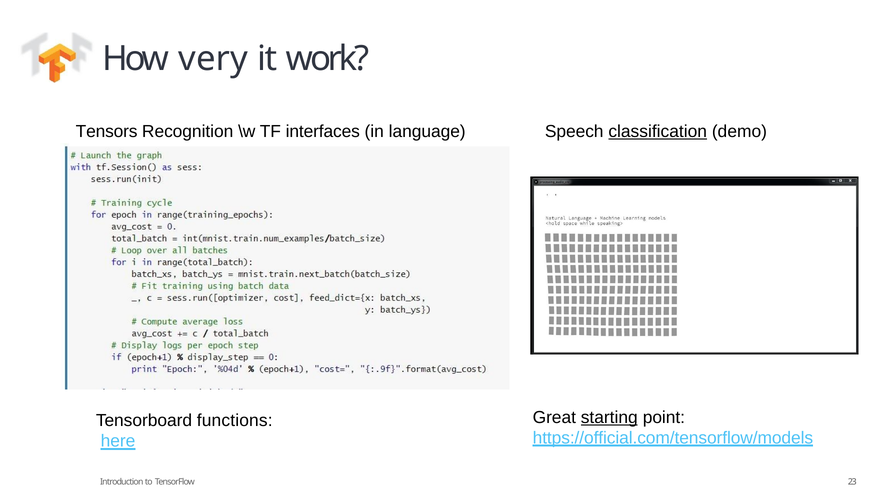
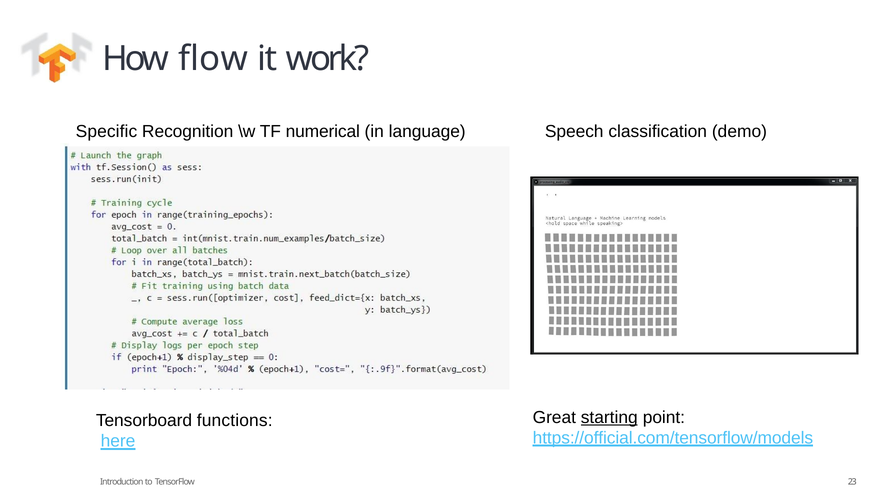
very: very -> flow
Tensors: Tensors -> Specific
interfaces: interfaces -> numerical
classification underline: present -> none
